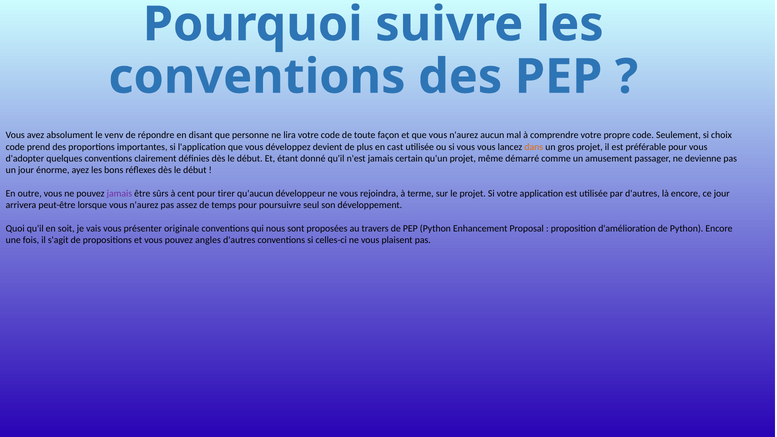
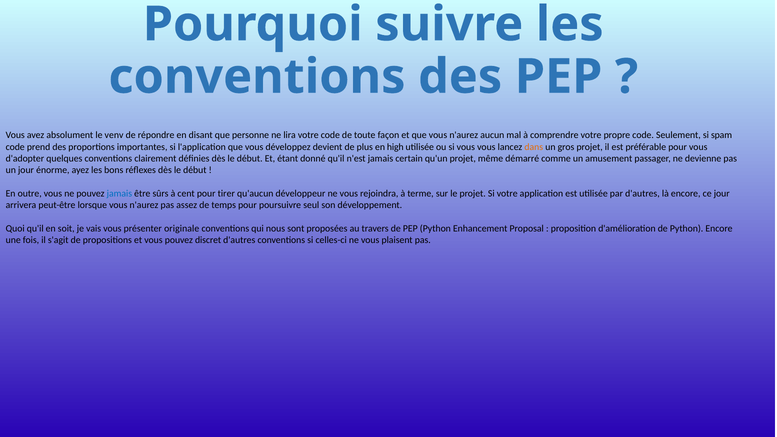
choix: choix -> spam
cast: cast -> high
jamais at (119, 194) colour: purple -> blue
angles: angles -> discret
